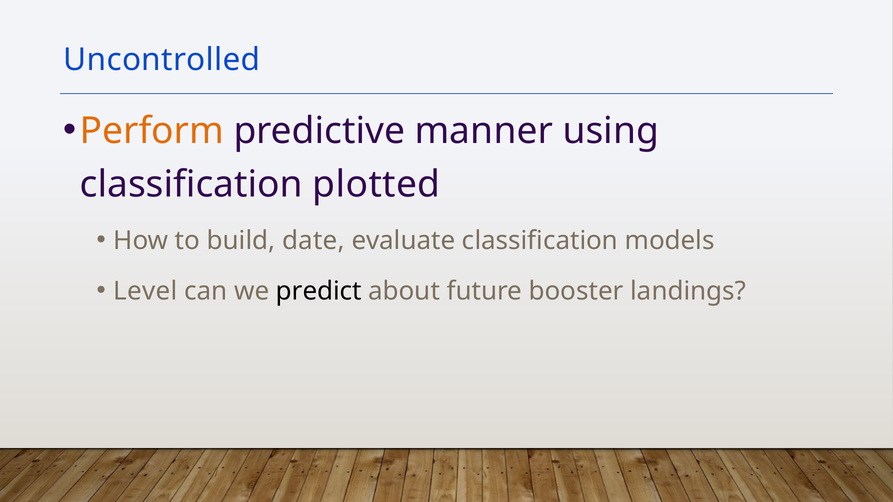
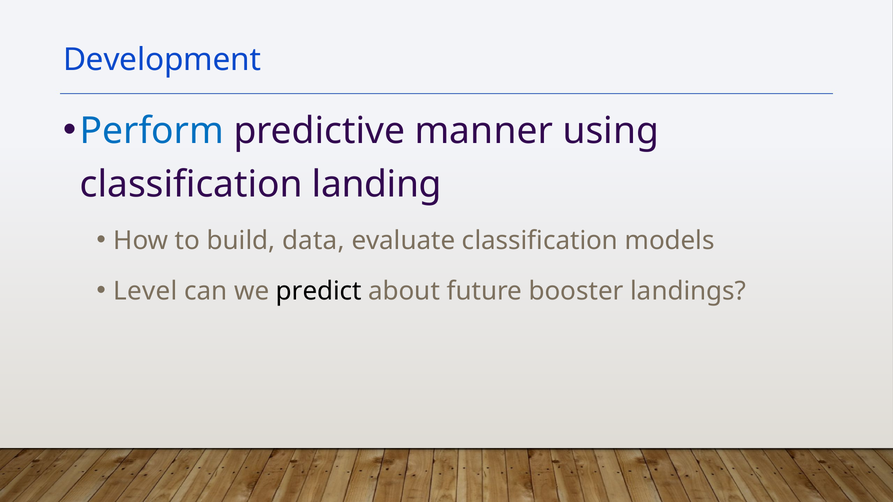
Uncontrolled: Uncontrolled -> Development
Perform colour: orange -> blue
plotted: plotted -> landing
date: date -> data
